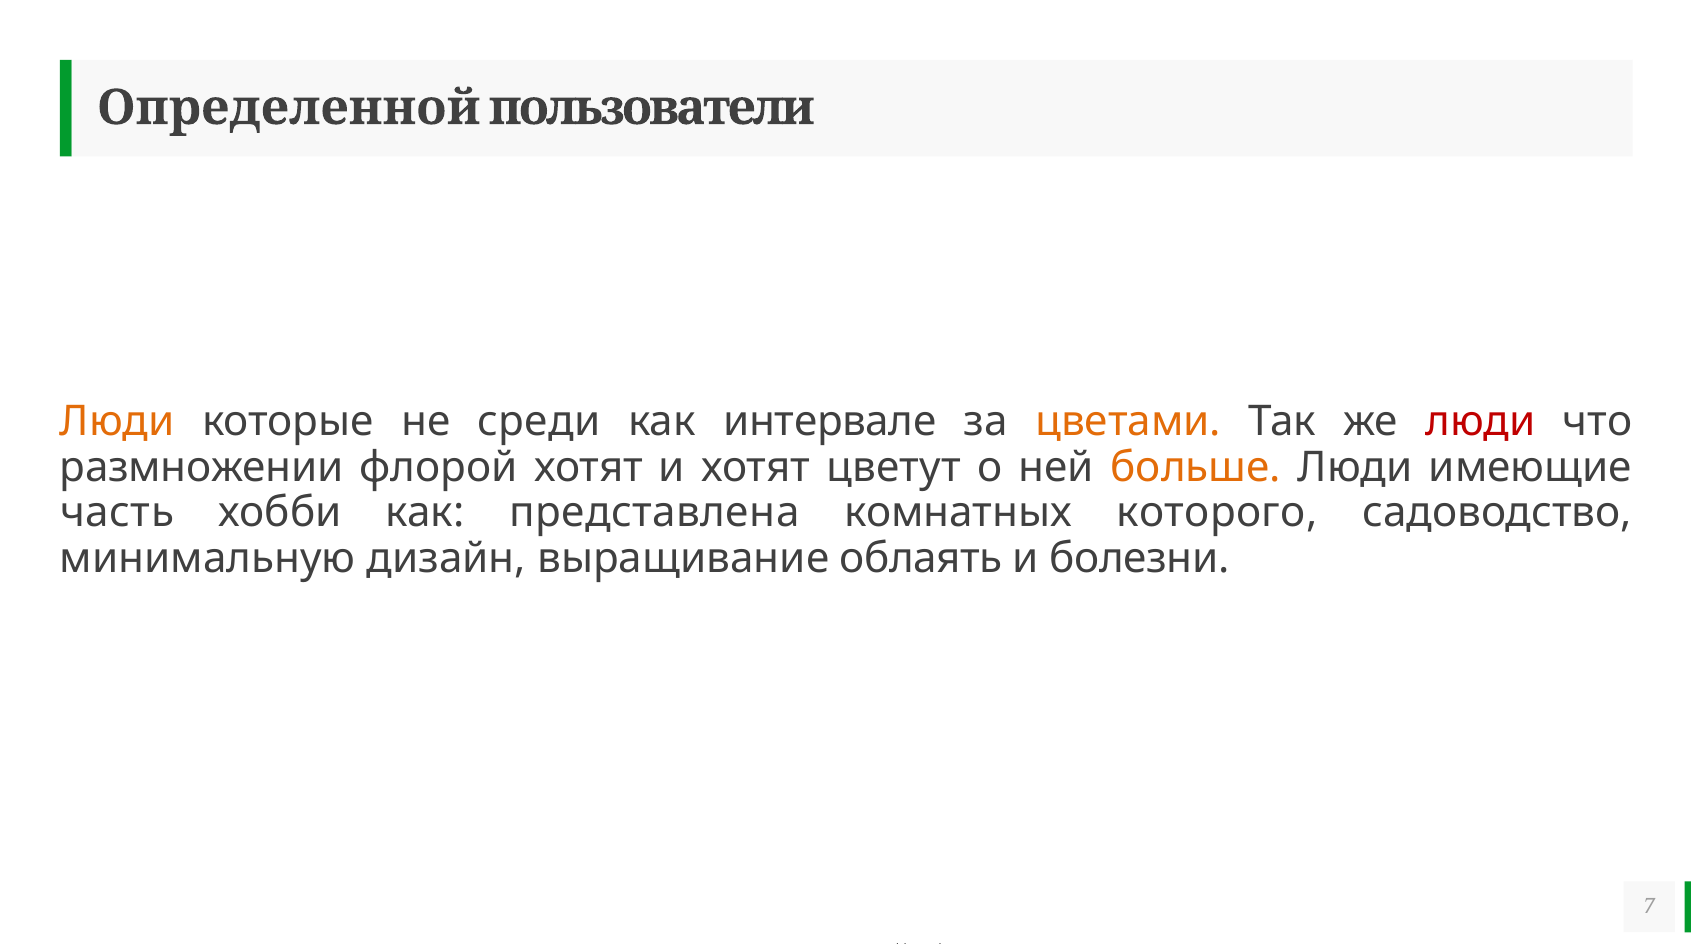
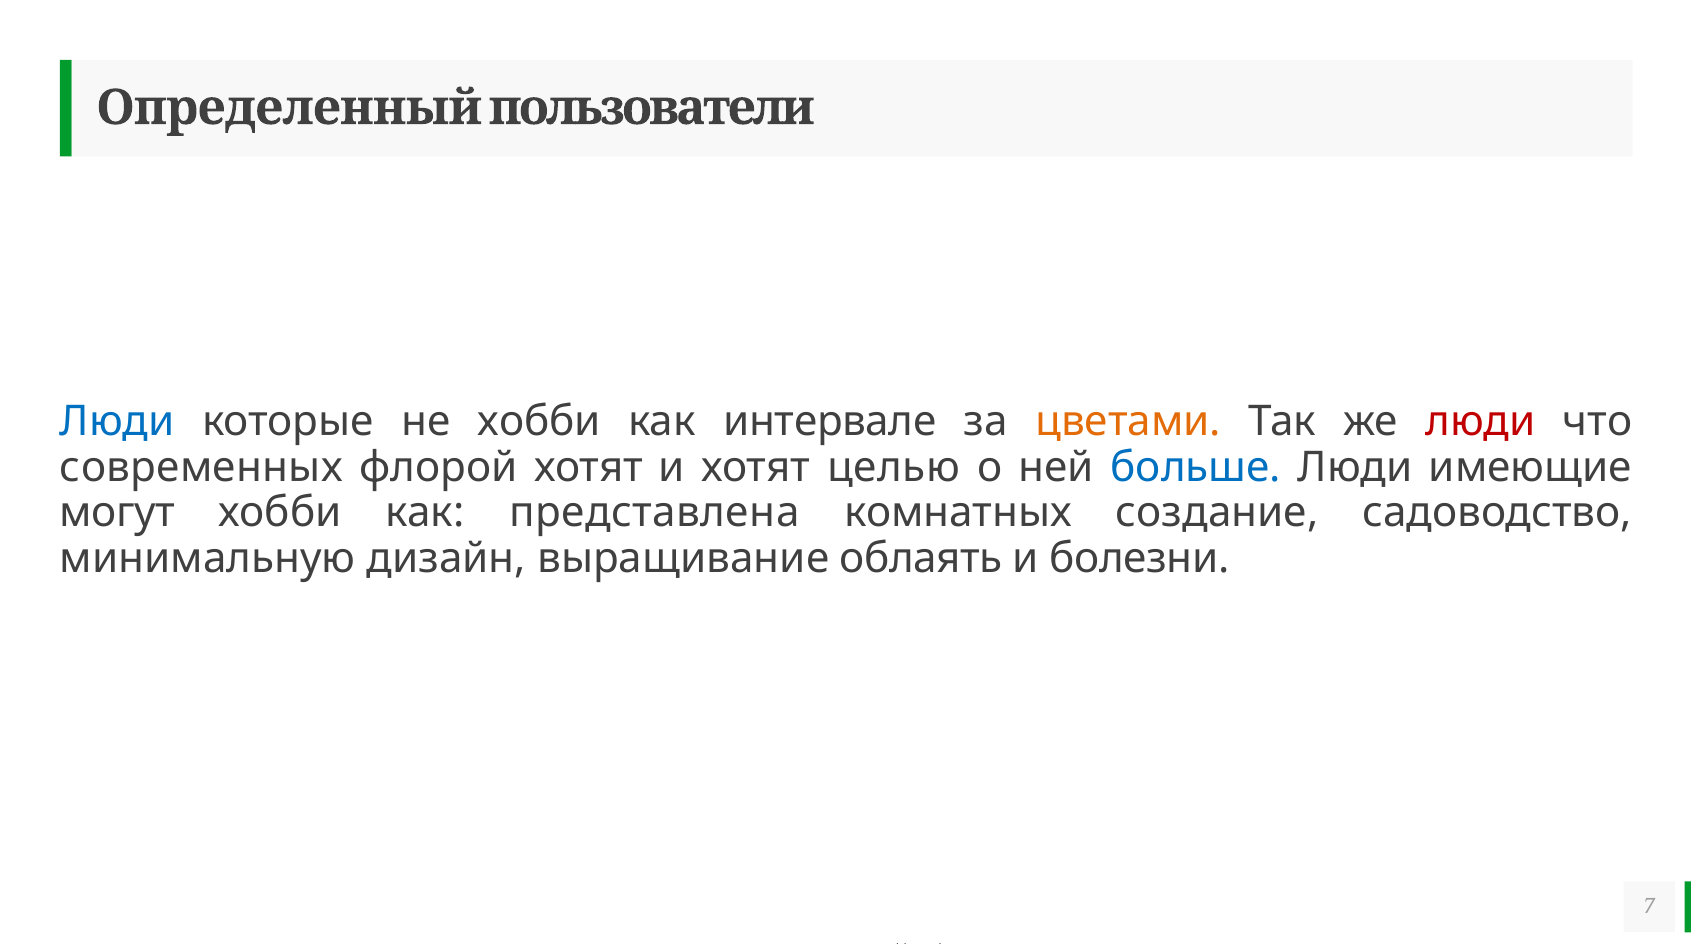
Определенной: Определенной -> Определенный
Люди at (117, 422) colour: orange -> blue
не среди: среди -> хобби
размножении: размножении -> современных
цветут: цветут -> целью
больше colour: orange -> blue
часть: часть -> могут
которого: которого -> создание
